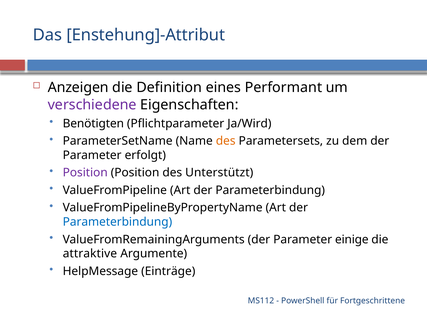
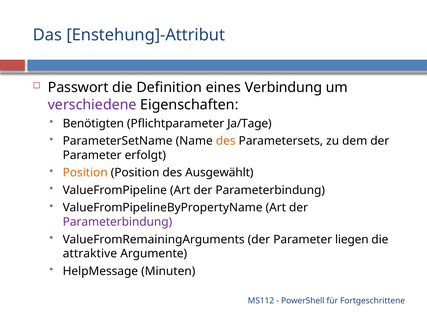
Anzeigen: Anzeigen -> Passwort
Performant: Performant -> Verbindung
Ja/Wird: Ja/Wird -> Ja/Tage
Position at (85, 173) colour: purple -> orange
Unterstützt: Unterstützt -> Ausgewählt
Parameterbindung at (117, 222) colour: blue -> purple
einige: einige -> liegen
Einträge: Einträge -> Minuten
